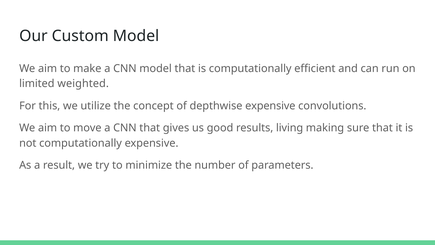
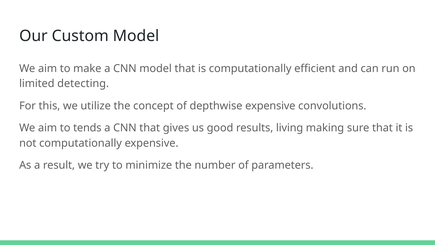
weighted: weighted -> detecting
move: move -> tends
